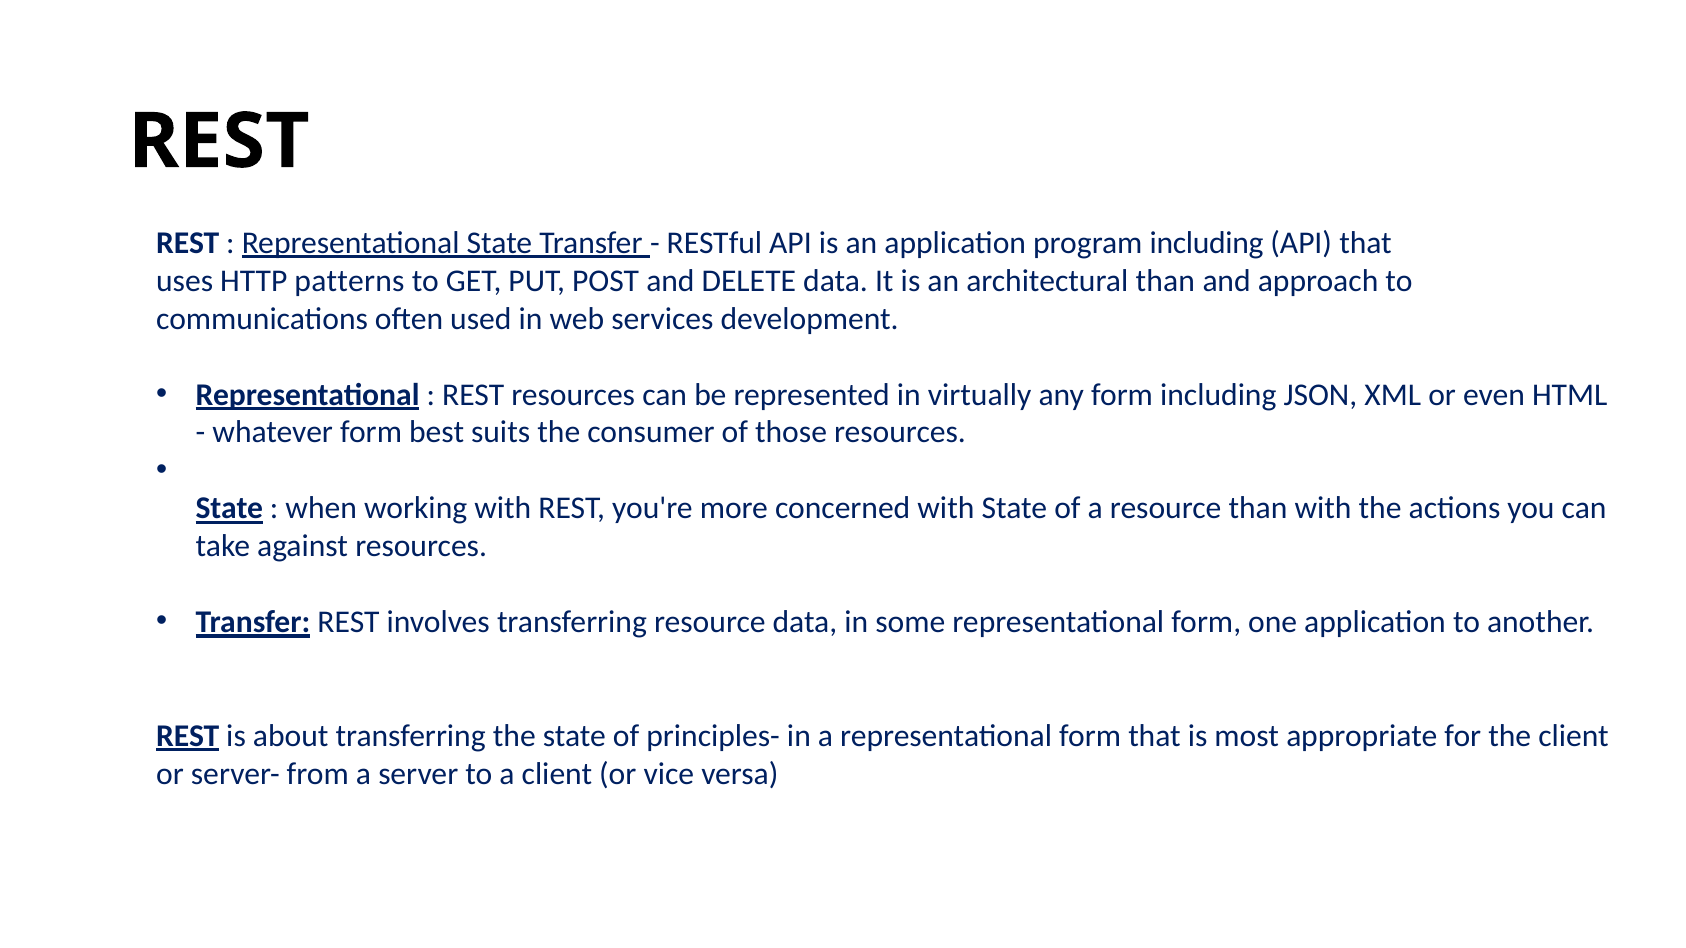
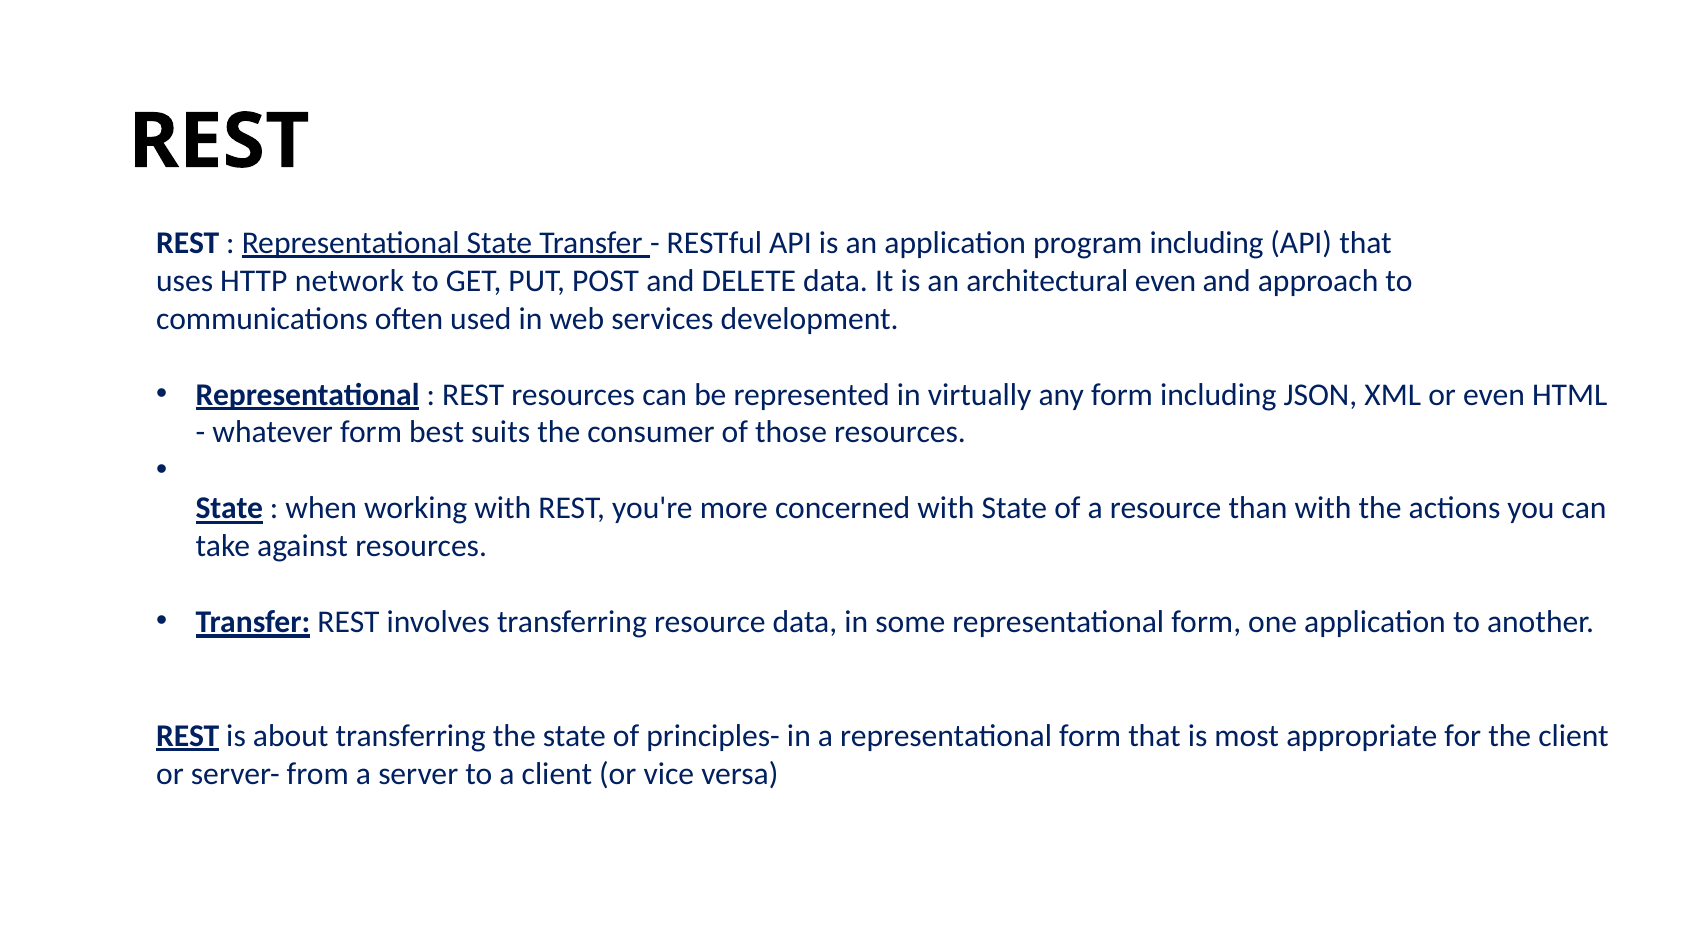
patterns: patterns -> network
architectural than: than -> even
